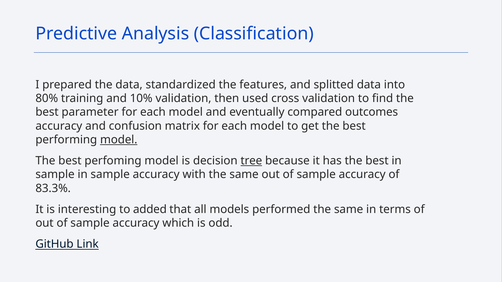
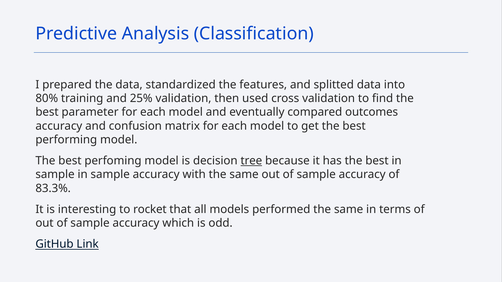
10%: 10% -> 25%
model at (119, 140) underline: present -> none
added: added -> rocket
